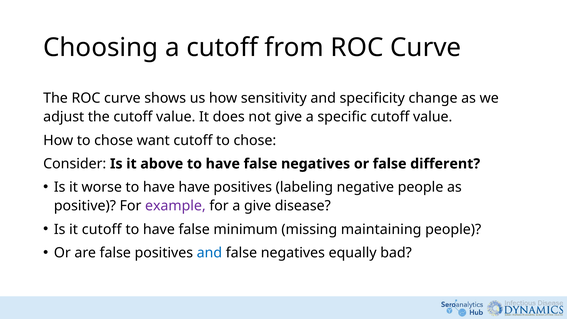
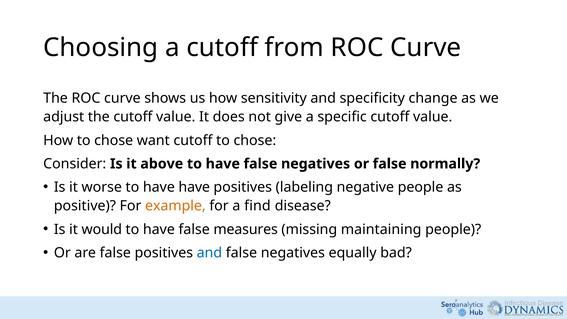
different: different -> normally
example colour: purple -> orange
a give: give -> find
it cutoff: cutoff -> would
minimum: minimum -> measures
